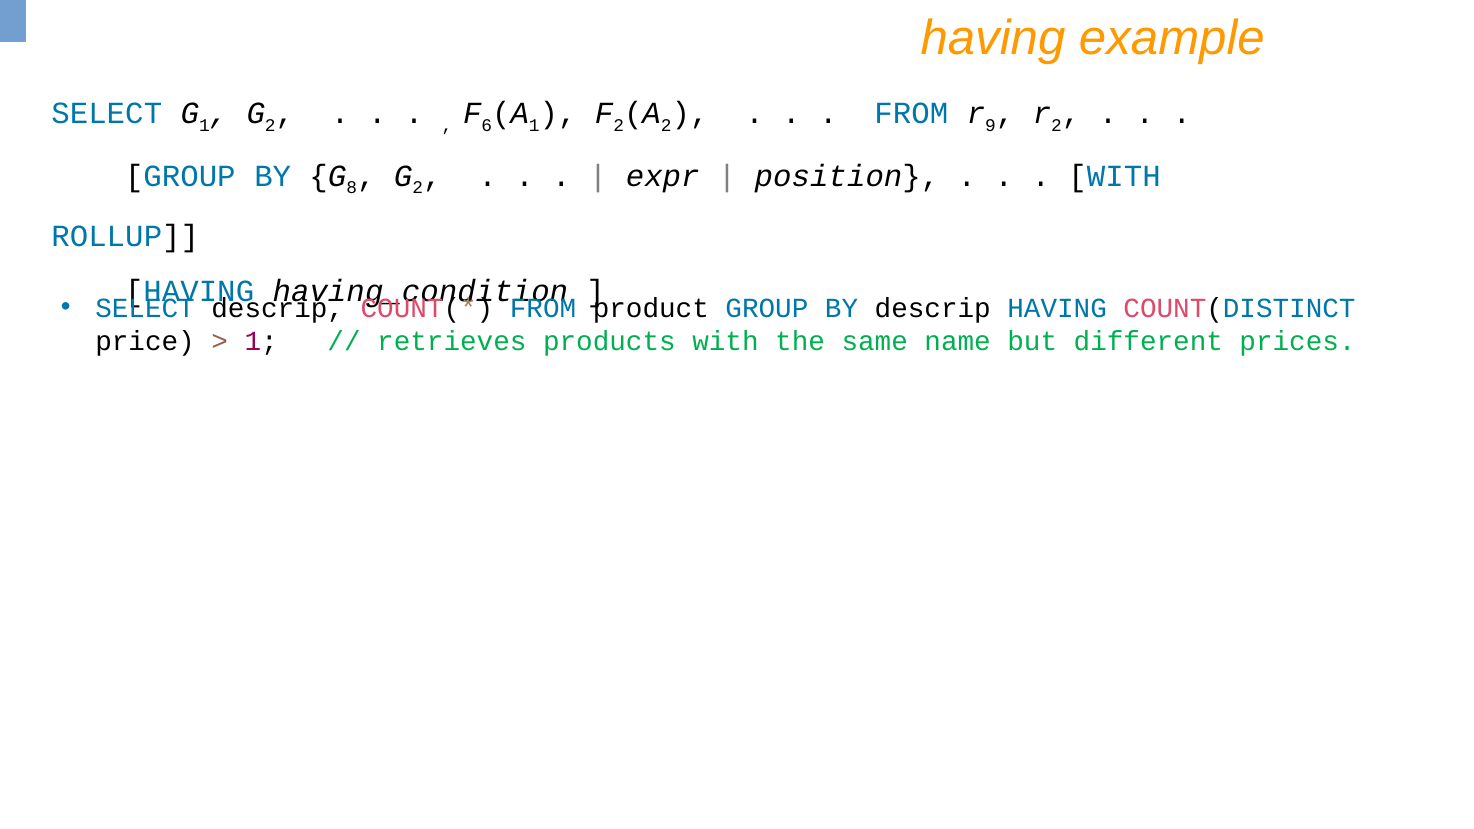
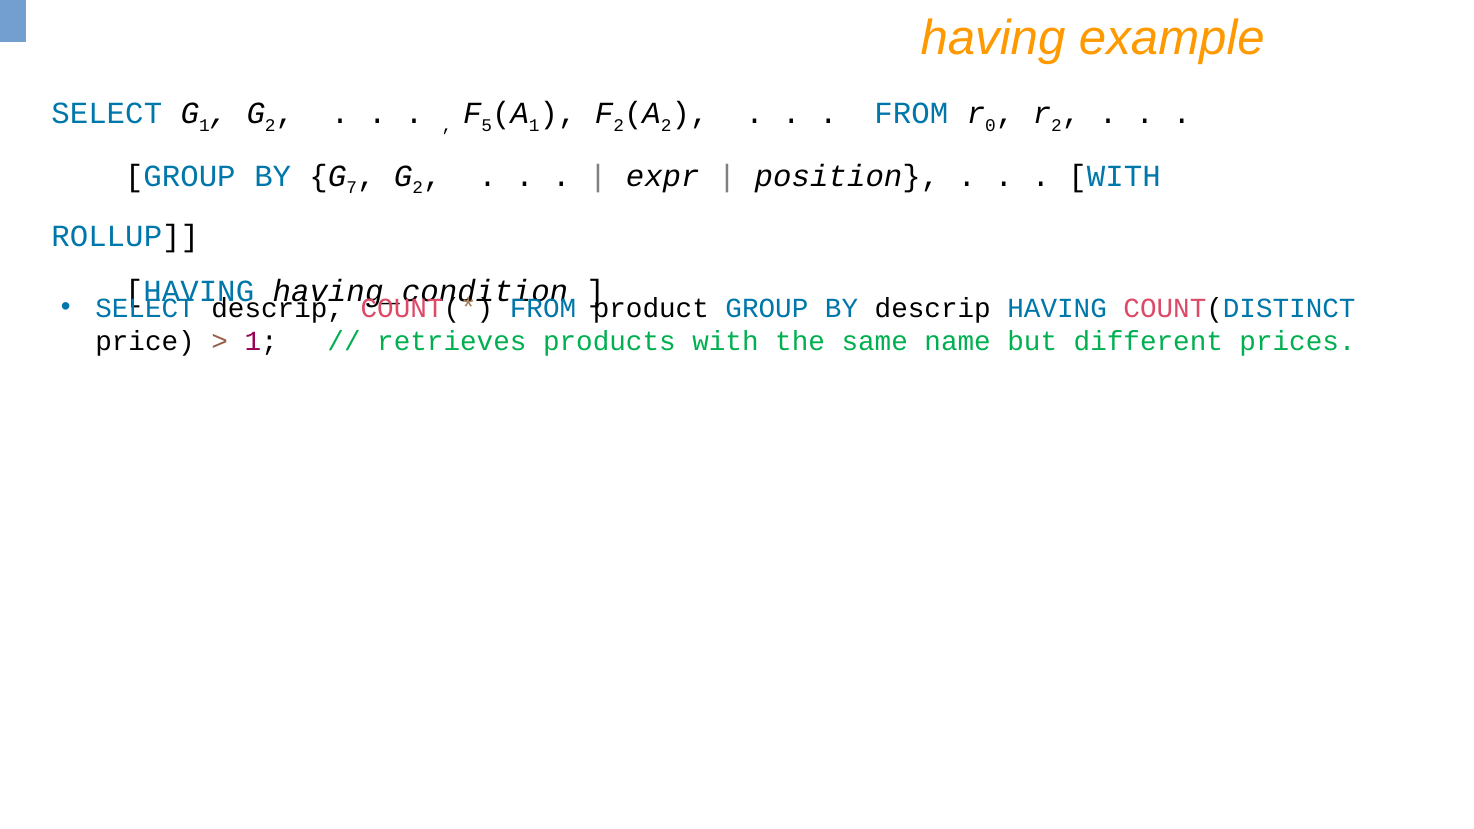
6: 6 -> 5
9: 9 -> 0
8: 8 -> 7
